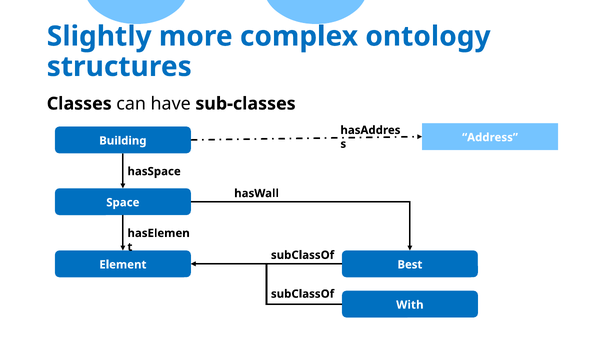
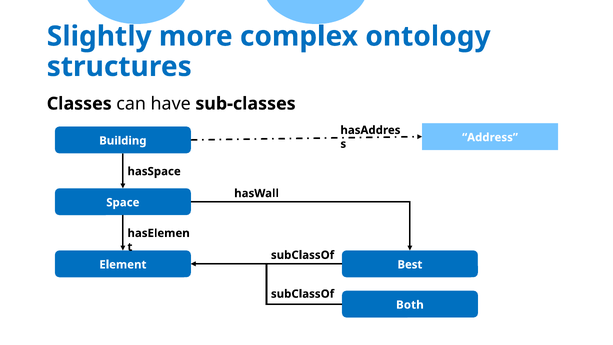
With: With -> Both
